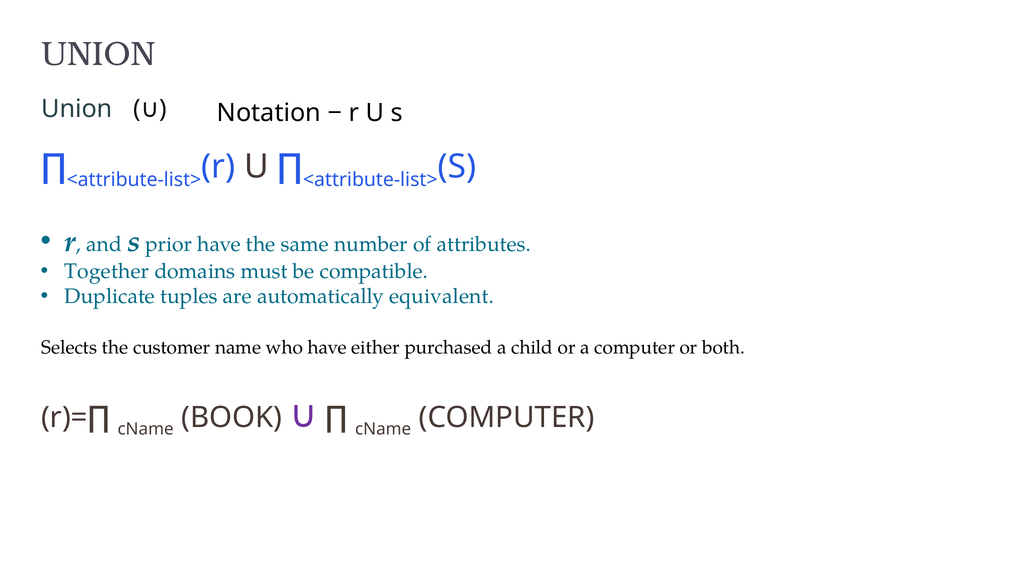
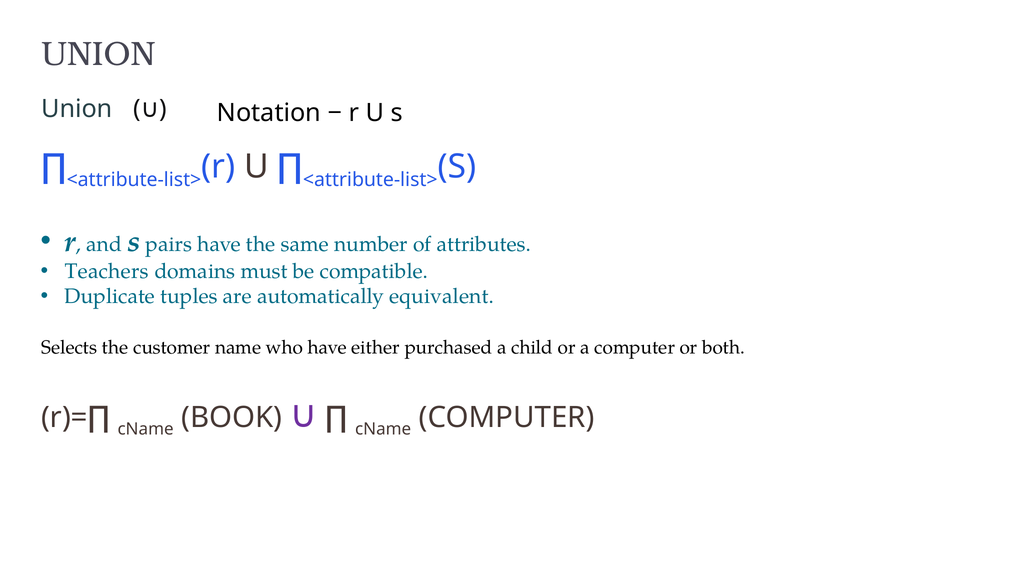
prior: prior -> pairs
Together: Together -> Teachers
